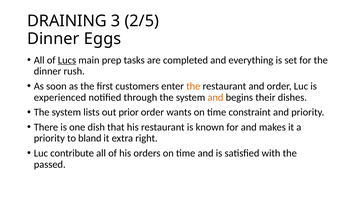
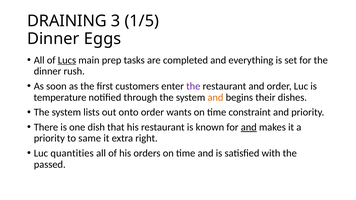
2/5: 2/5 -> 1/5
the at (193, 86) colour: orange -> purple
experienced: experienced -> temperature
prior: prior -> onto
and at (249, 127) underline: none -> present
bland: bland -> same
contribute: contribute -> quantities
